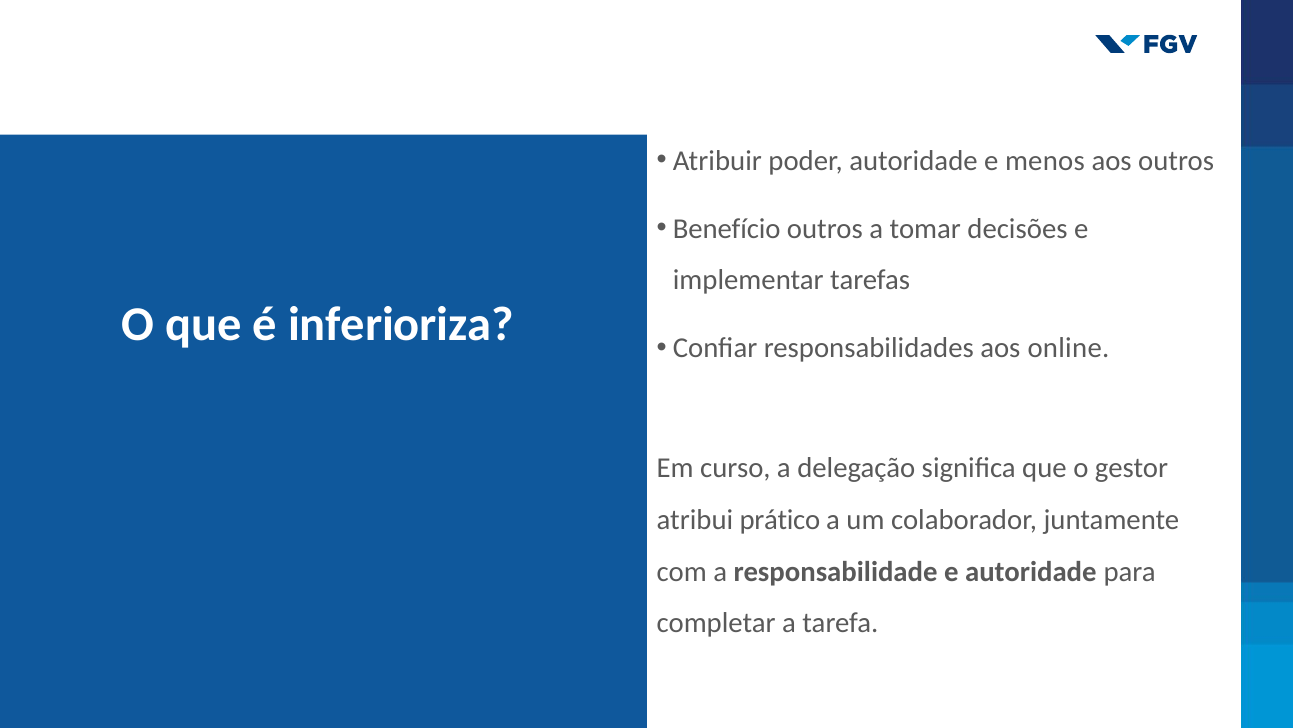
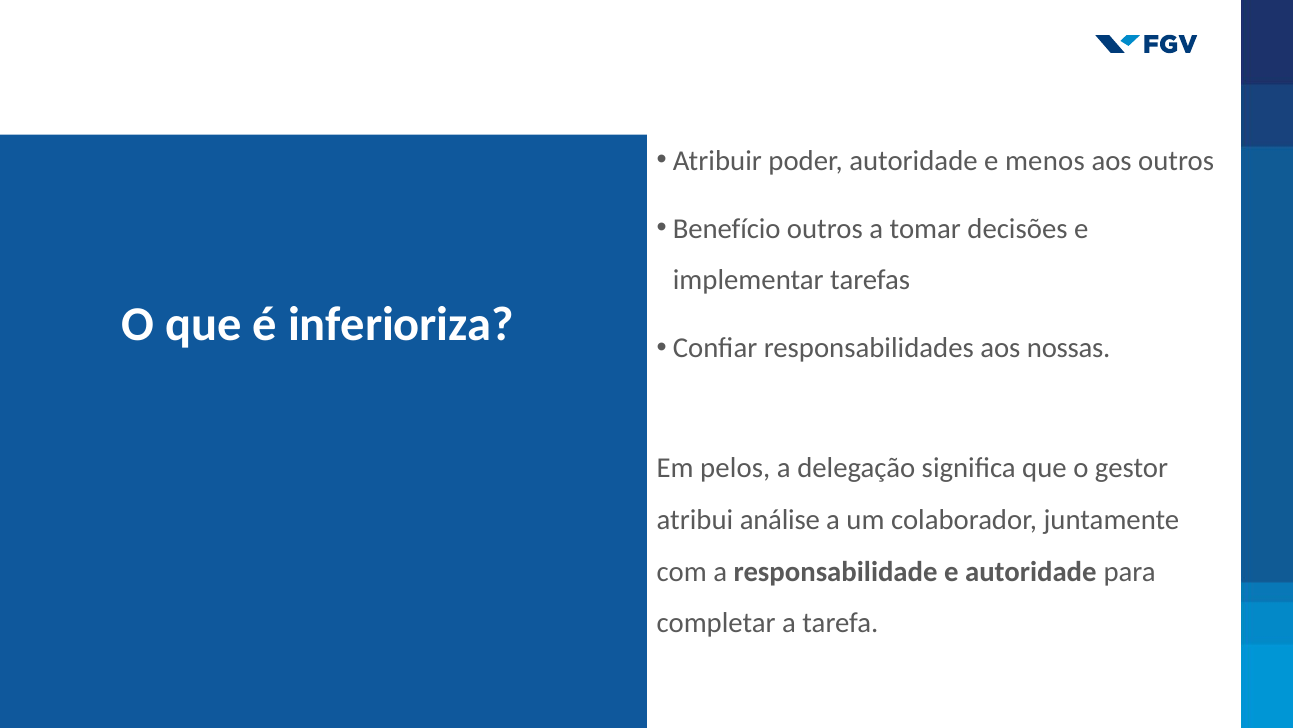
online: online -> nossas
curso: curso -> pelos
prático: prático -> análise
